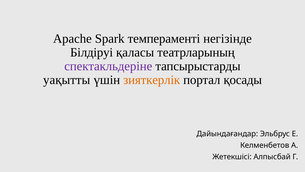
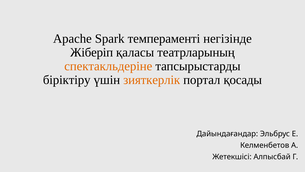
Білдіруі: Білдіруі -> Жіберіп
спектакльдеріне colour: purple -> orange
уақытты: уақытты -> біріктіру
